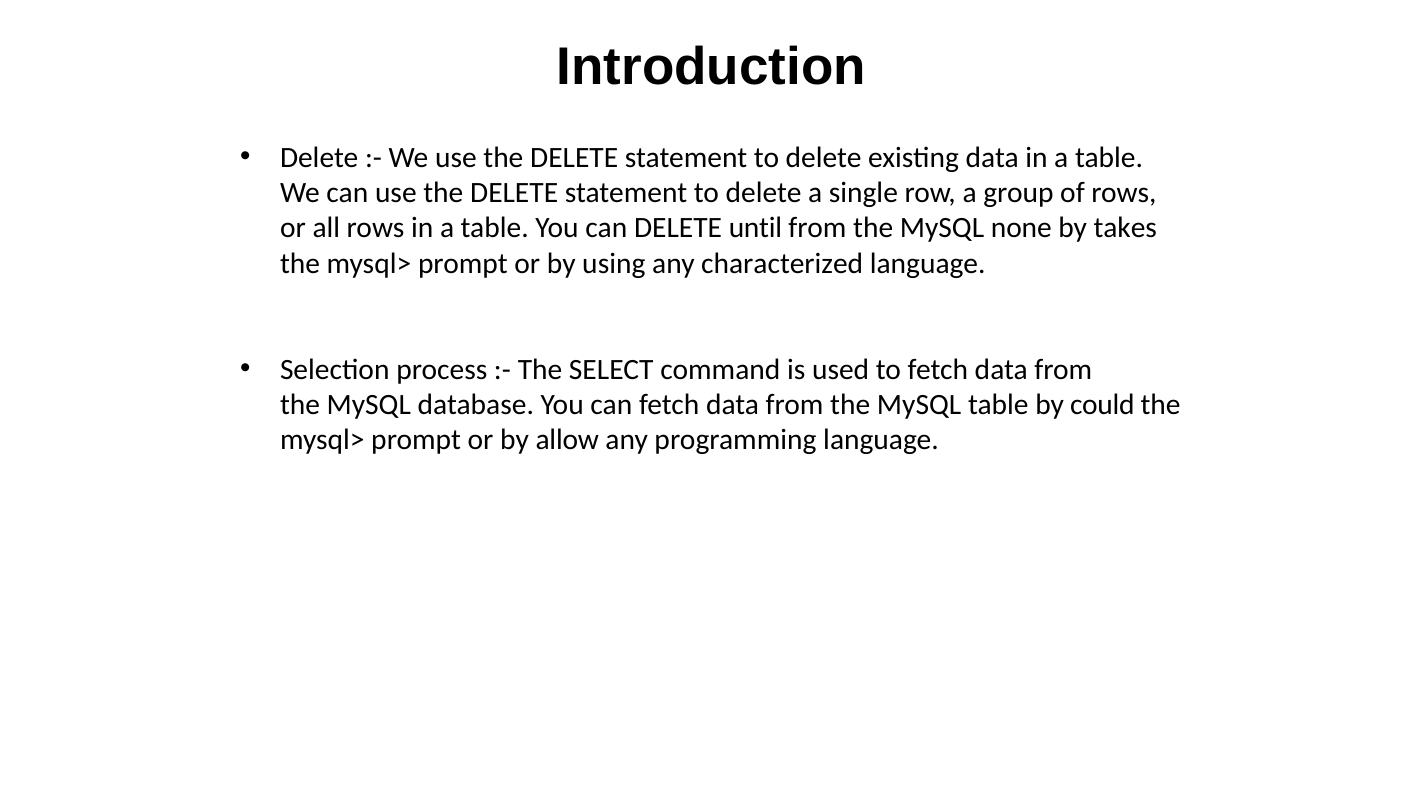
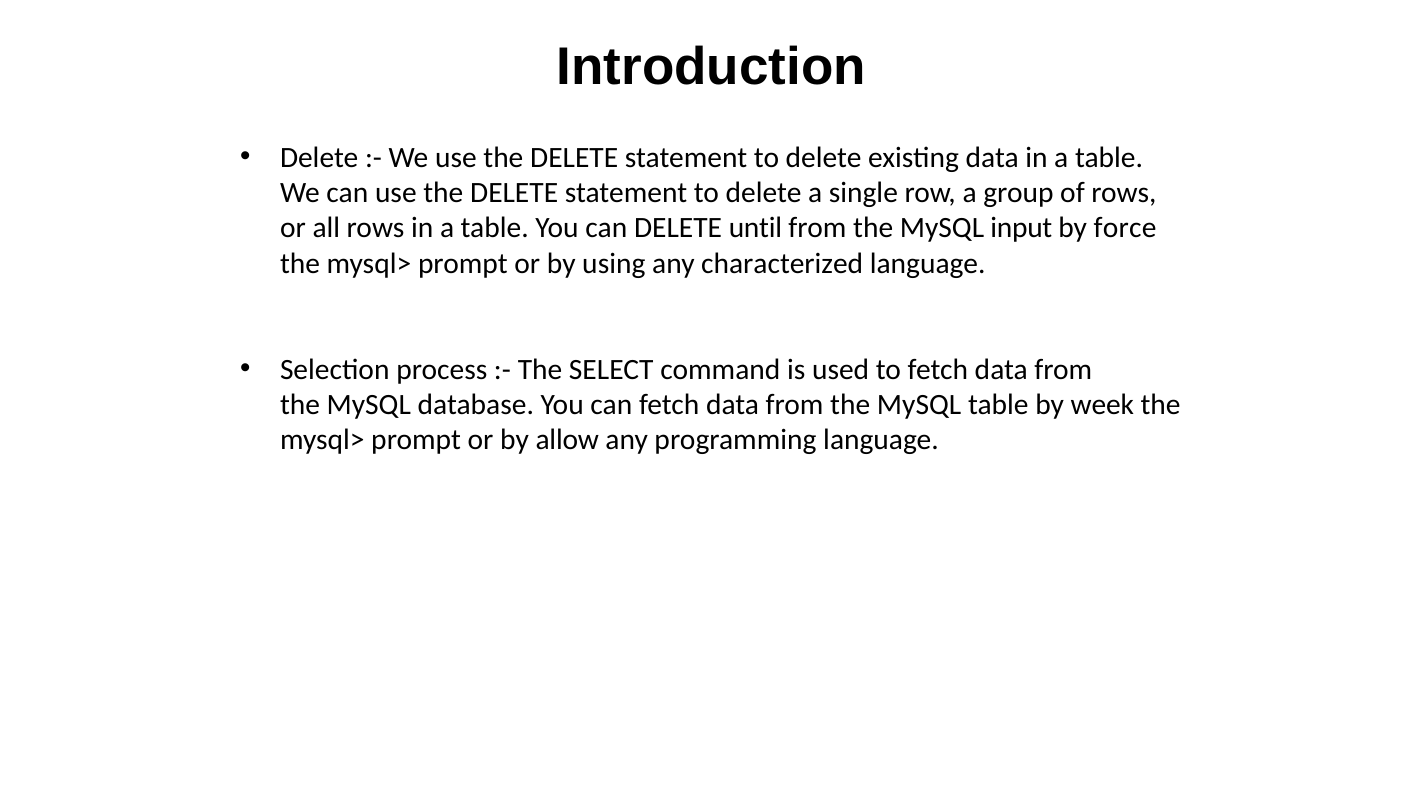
none: none -> input
takes: takes -> force
could: could -> week
